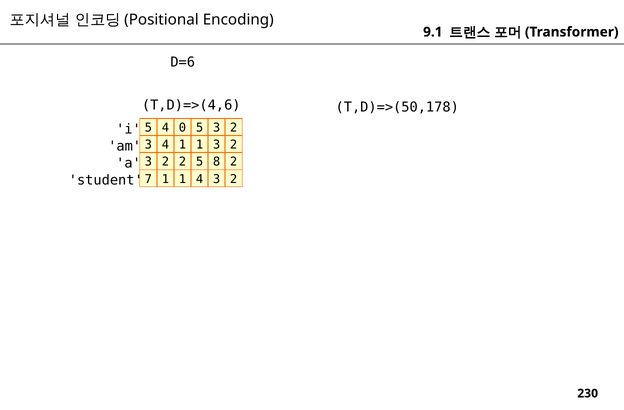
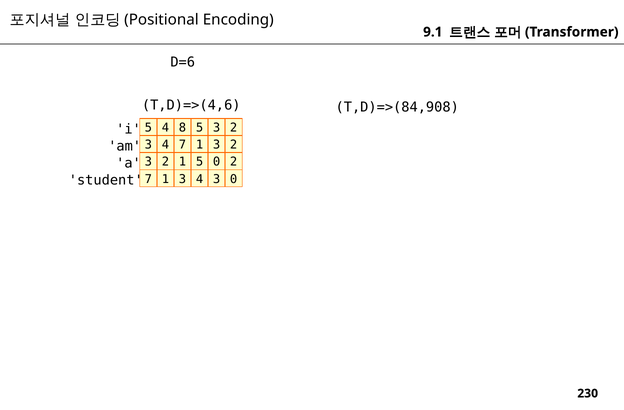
T,D)=>(50,178: T,D)=>(50,178 -> T,D)=>(84,908
0: 0 -> 8
4 1: 1 -> 7
2 2: 2 -> 1
5 8: 8 -> 0
1 at (182, 179): 1 -> 3
4 3 2: 2 -> 0
